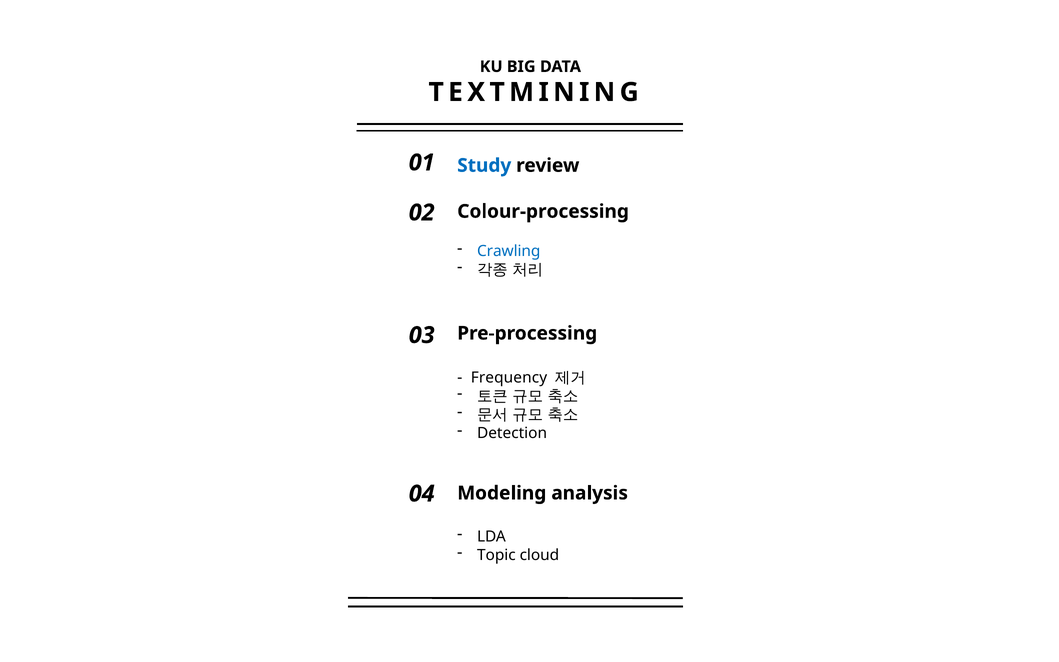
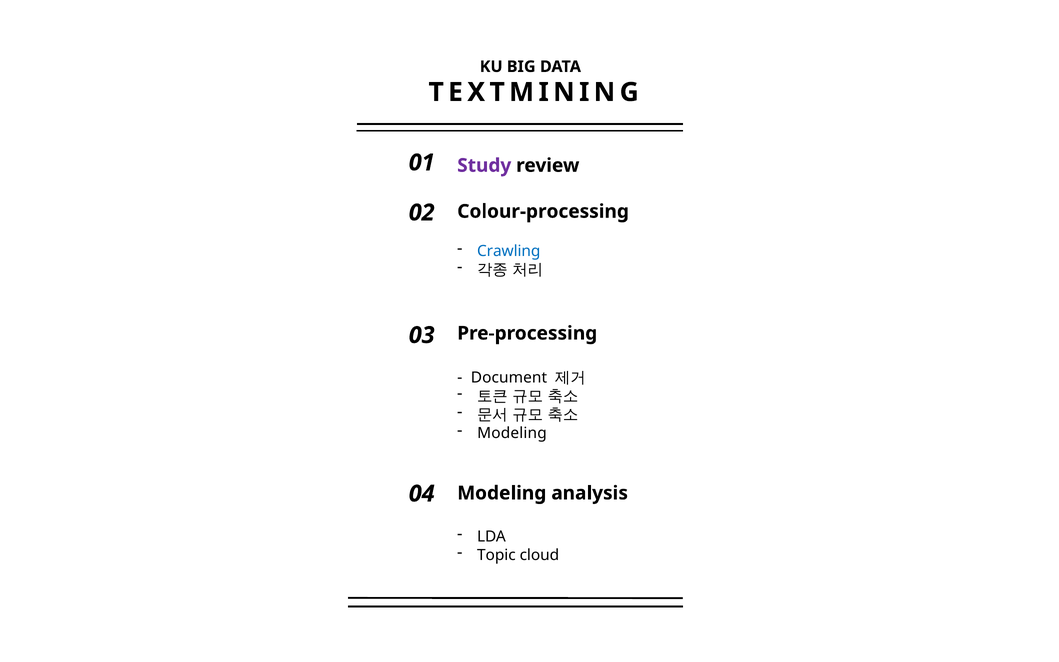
Study colour: blue -> purple
Frequency: Frequency -> Document
Detection at (512, 433): Detection -> Modeling
